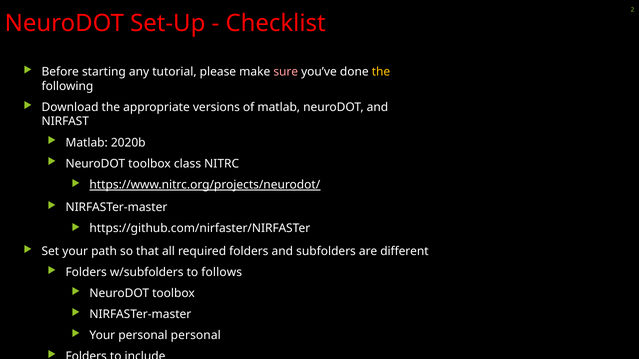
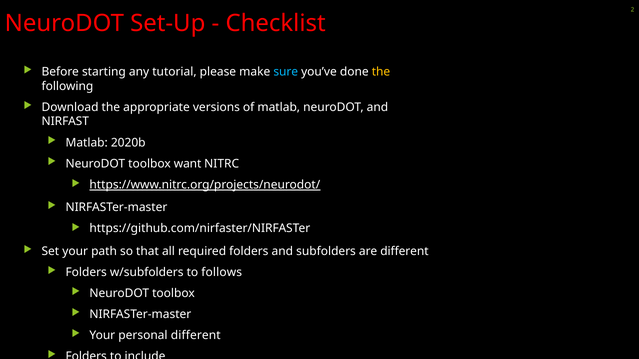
sure colour: pink -> light blue
class: class -> want
personal personal: personal -> different
